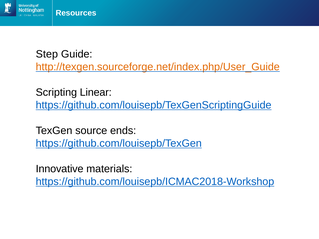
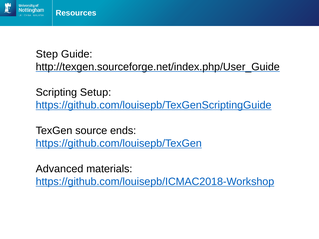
http://texgen.sourceforge.net/index.php/User_Guide colour: orange -> black
Linear: Linear -> Setup
Innovative: Innovative -> Advanced
